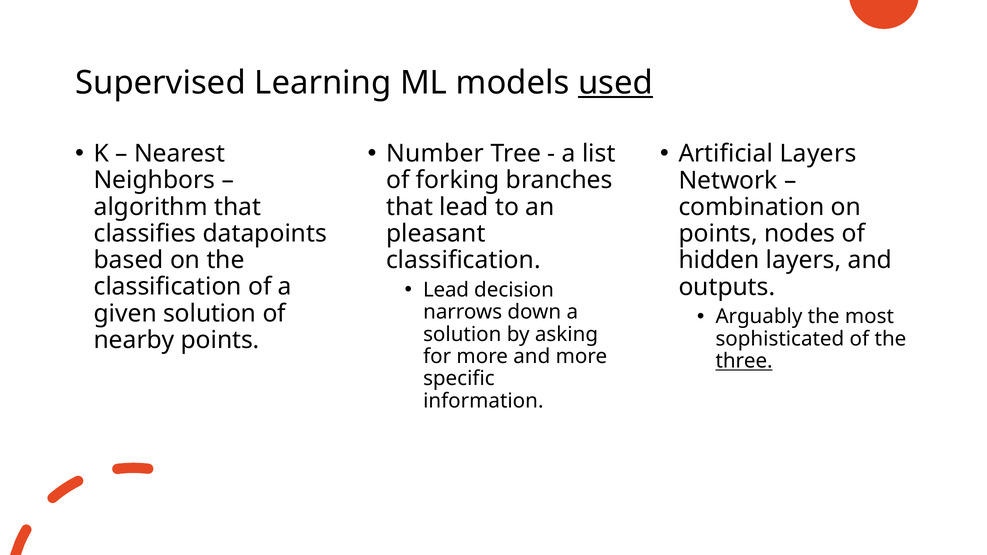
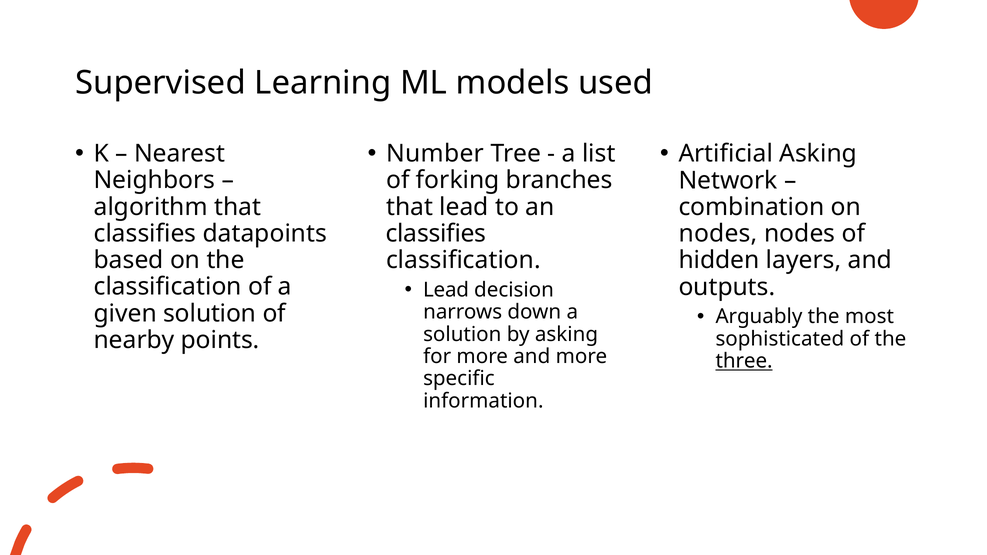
used underline: present -> none
Artificial Layers: Layers -> Asking
pleasant at (436, 234): pleasant -> classifies
points at (718, 234): points -> nodes
